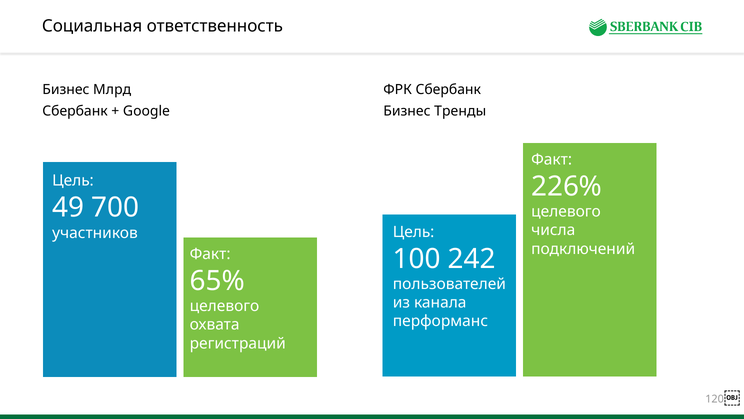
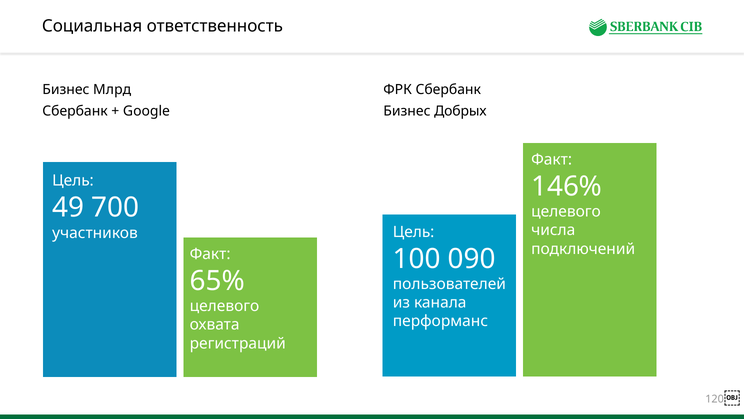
Тренды: Тренды -> Добрых
226%: 226% -> 146%
242: 242 -> 090
